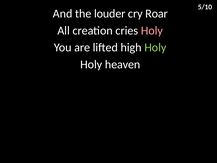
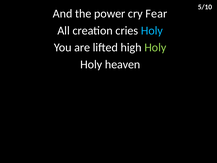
louder: louder -> power
Roar: Roar -> Fear
Holy at (152, 31) colour: pink -> light blue
